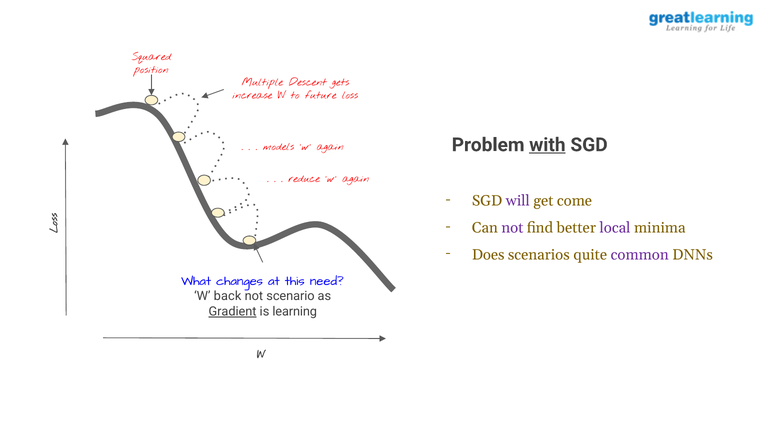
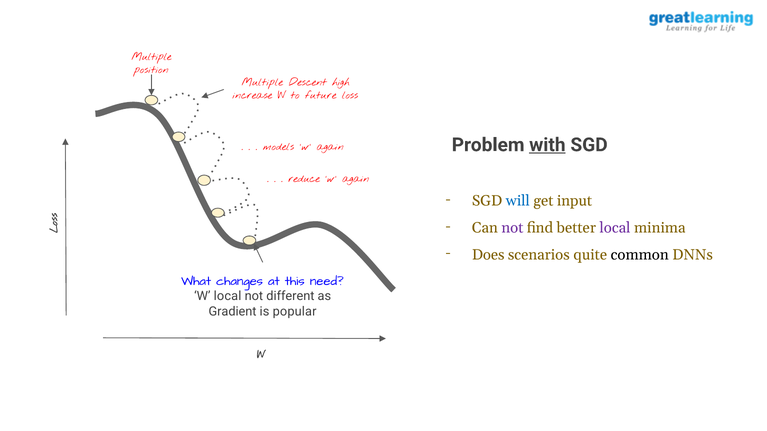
Squared at (151, 57): Squared -> Multiple
gets: gets -> high
will colour: purple -> blue
come: come -> input
common colour: purple -> black
W back: back -> local
scenario: scenario -> different
Gradient underline: present -> none
learning: learning -> popular
